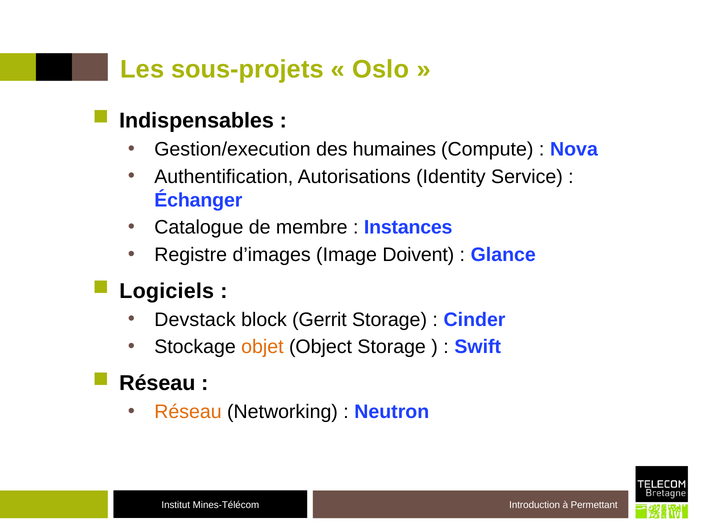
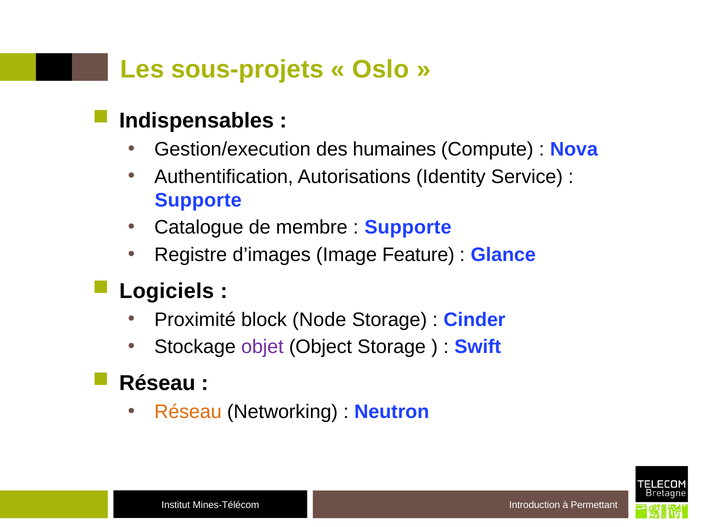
Échanger at (198, 200): Échanger -> Supporte
Instances at (408, 228): Instances -> Supporte
Doivent: Doivent -> Feature
Devstack: Devstack -> Proximité
Gerrit: Gerrit -> Node
objet colour: orange -> purple
